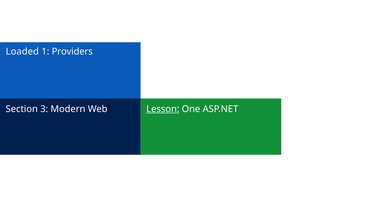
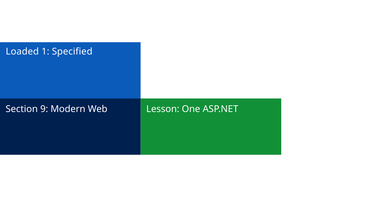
Providers: Providers -> Specified
3: 3 -> 9
Lesson underline: present -> none
